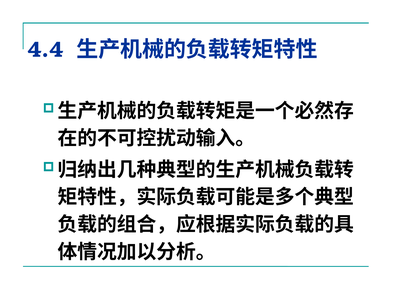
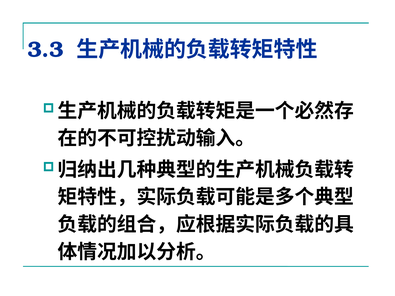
4.4: 4.4 -> 3.3
